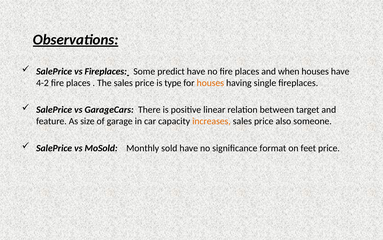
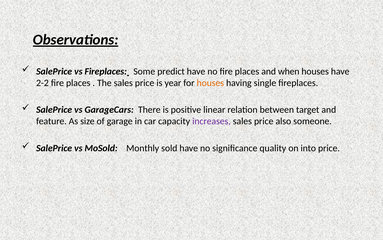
4-2: 4-2 -> 2-2
type: type -> year
increases colour: orange -> purple
format: format -> quality
feet: feet -> into
